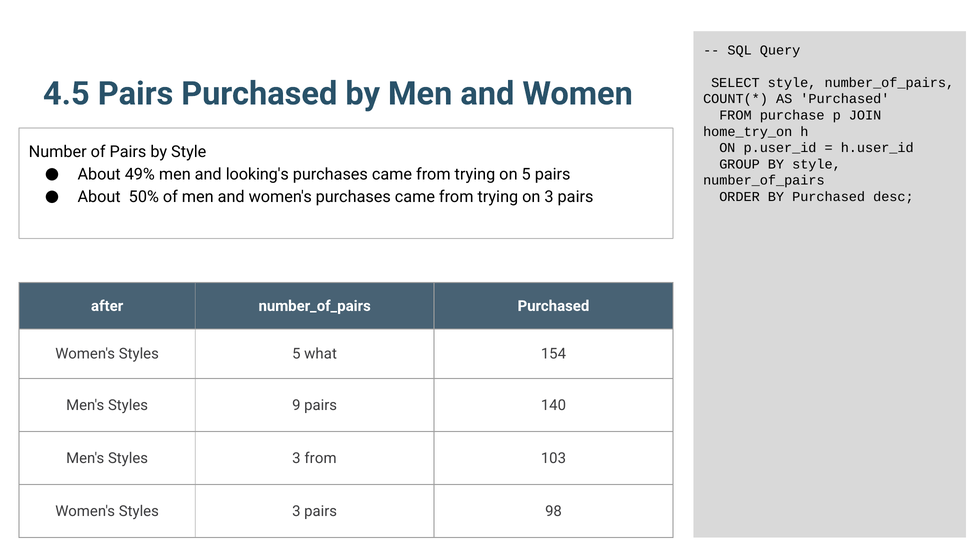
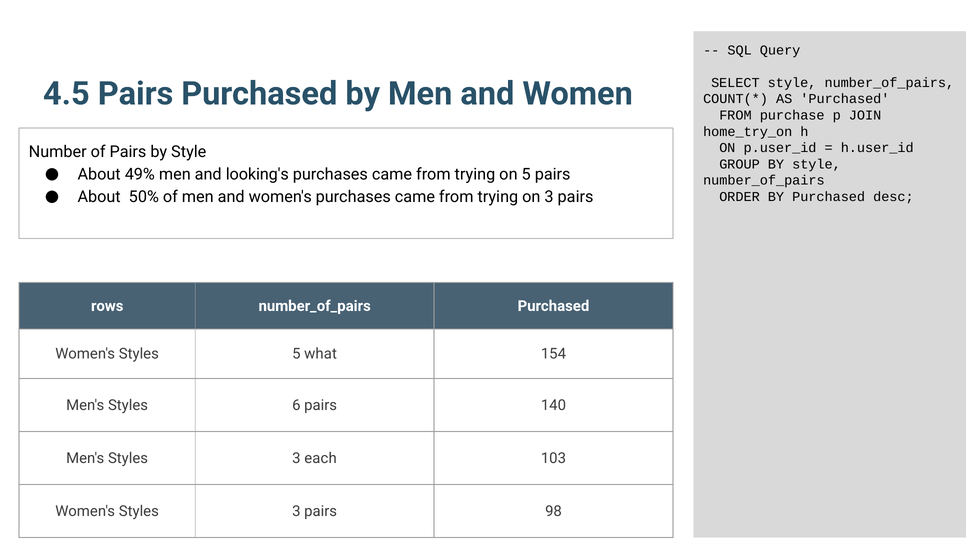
after: after -> rows
9: 9 -> 6
3 from: from -> each
